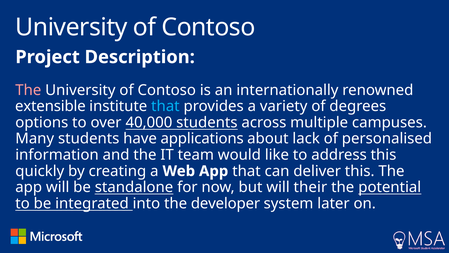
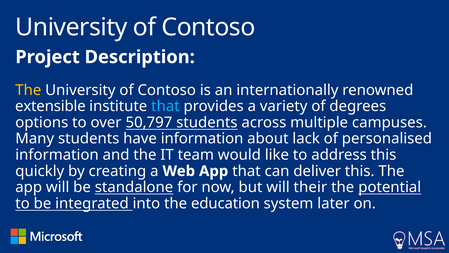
The at (28, 90) colour: pink -> yellow
40,000: 40,000 -> 50,797
have applications: applications -> information
developer: developer -> education
